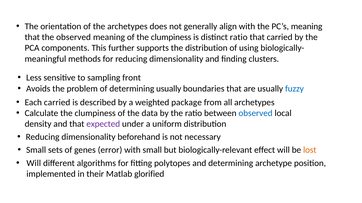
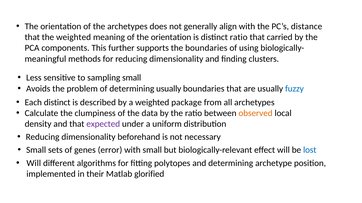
PC’s meaning: meaning -> distance
the observed: observed -> weighted
of the clumpiness: clumpiness -> orientation
the distribution: distribution -> boundaries
sampling front: front -> small
Each carried: carried -> distinct
observed at (256, 114) colour: blue -> orange
lost colour: orange -> blue
